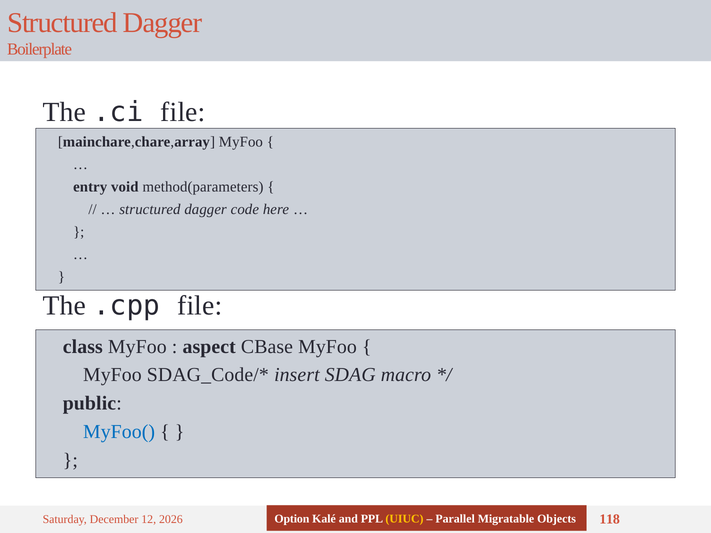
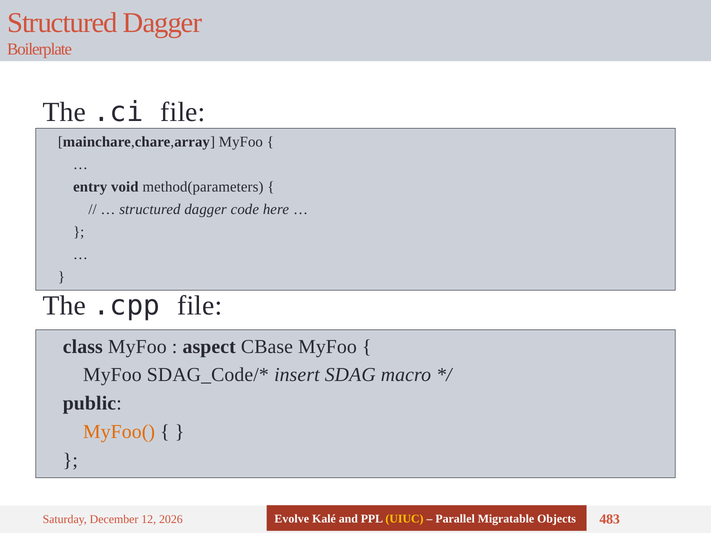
MyFoo( colour: blue -> orange
Option: Option -> Evolve
118: 118 -> 483
